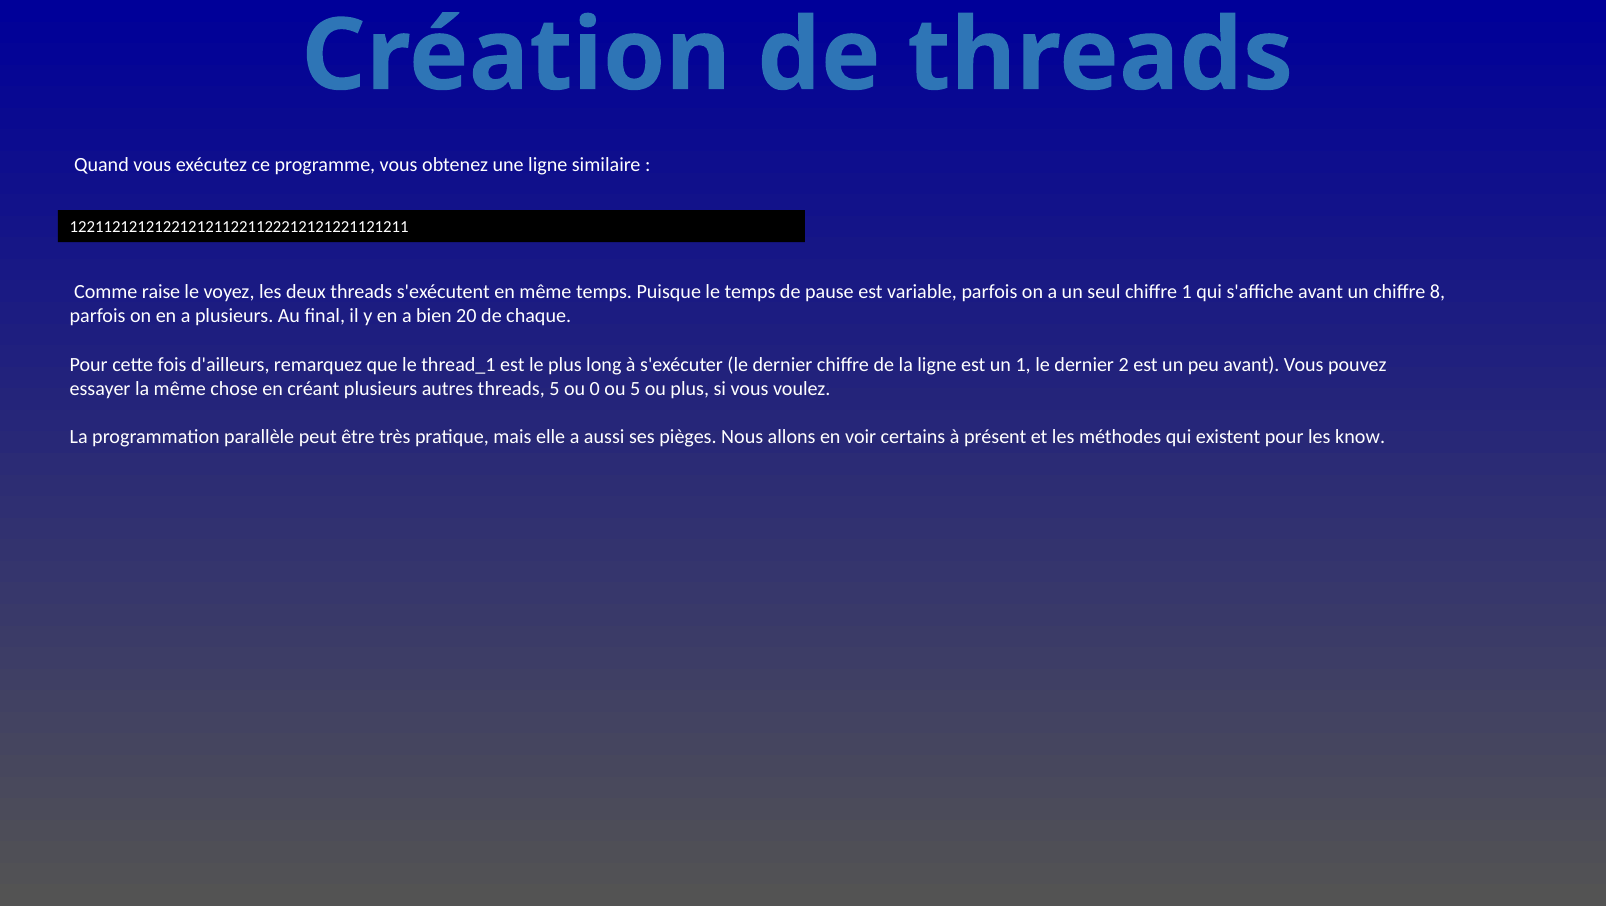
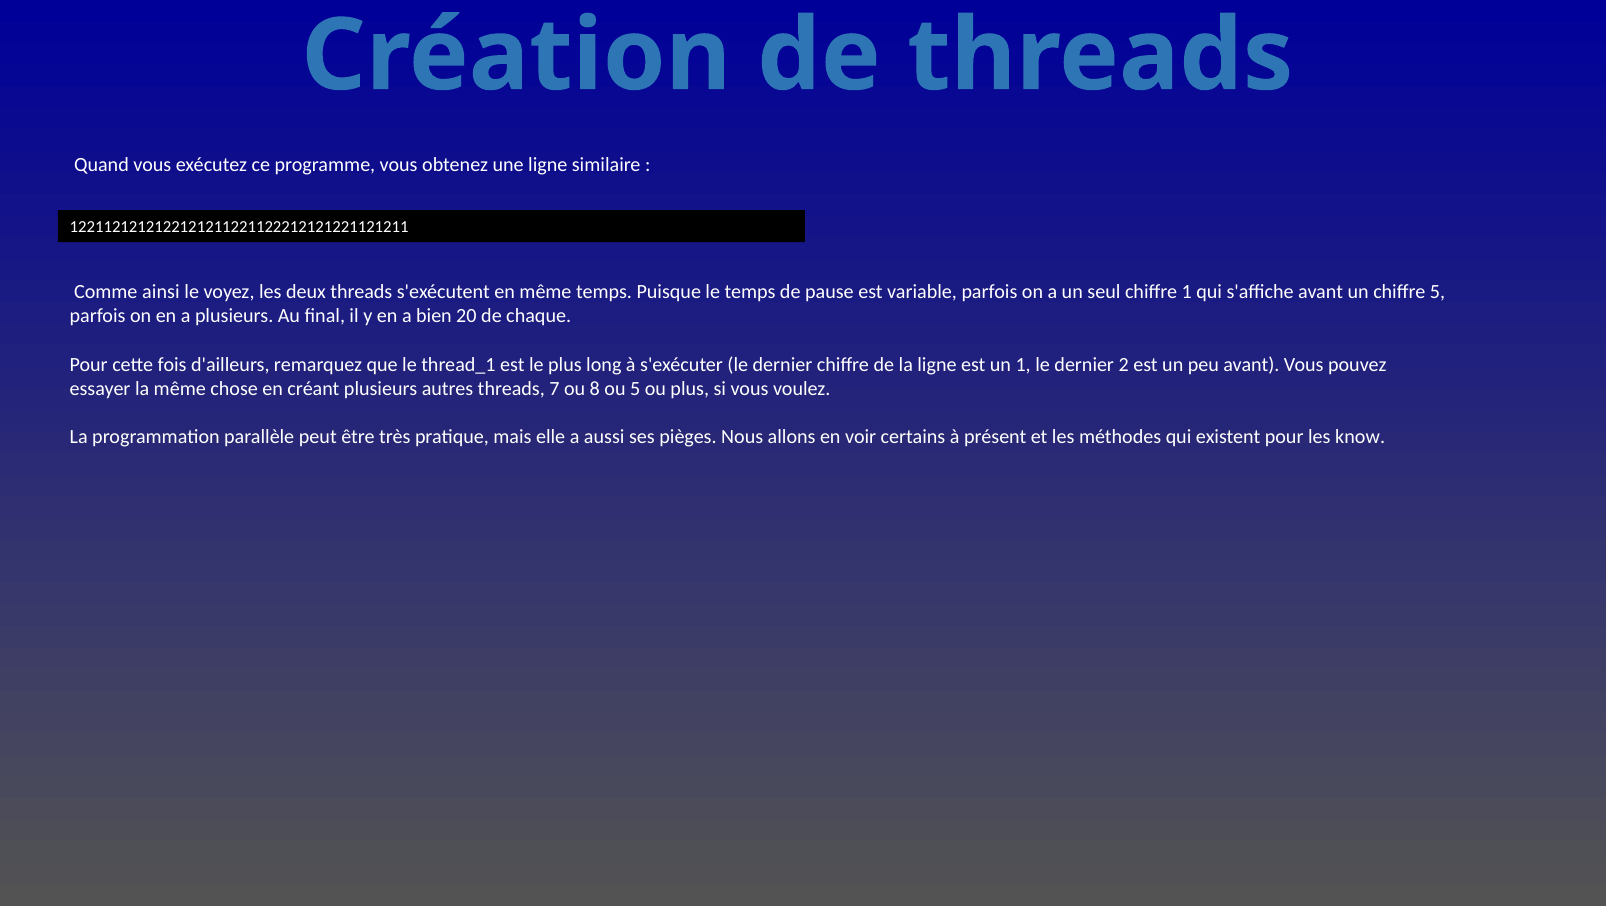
raise: raise -> ainsi
chiffre 8: 8 -> 5
threads 5: 5 -> 7
0: 0 -> 8
